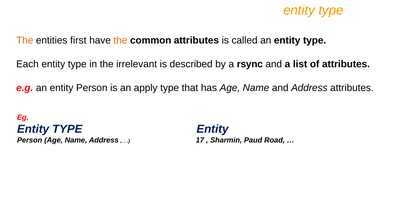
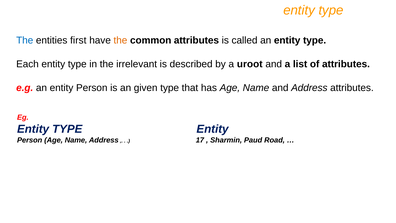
The at (25, 40) colour: orange -> blue
rsync: rsync -> uroot
apply: apply -> given
